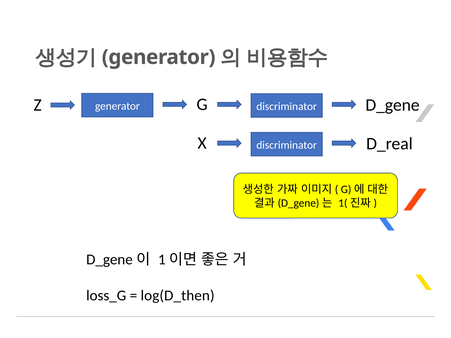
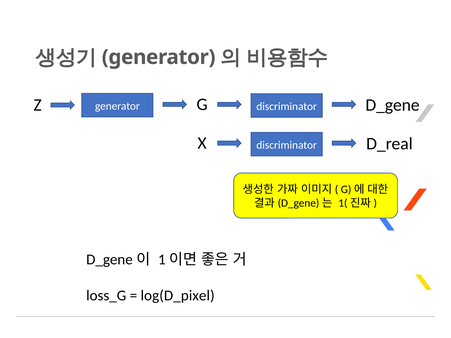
log(D_then: log(D_then -> log(D_pixel
